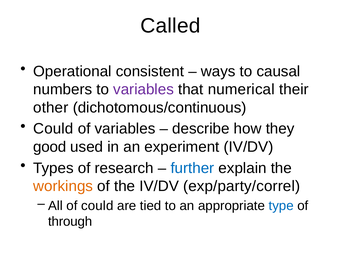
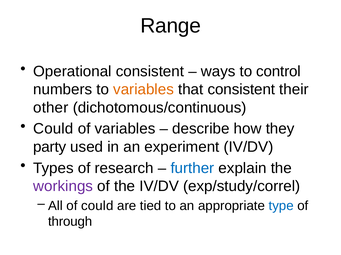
Called: Called -> Range
causal: causal -> control
variables at (144, 90) colour: purple -> orange
that numerical: numerical -> consistent
good: good -> party
workings colour: orange -> purple
exp/party/correl: exp/party/correl -> exp/study/correl
